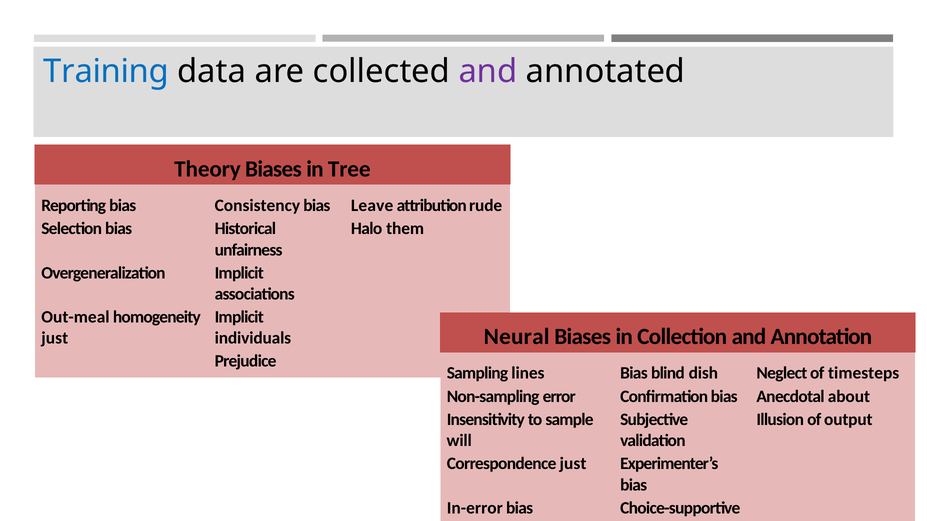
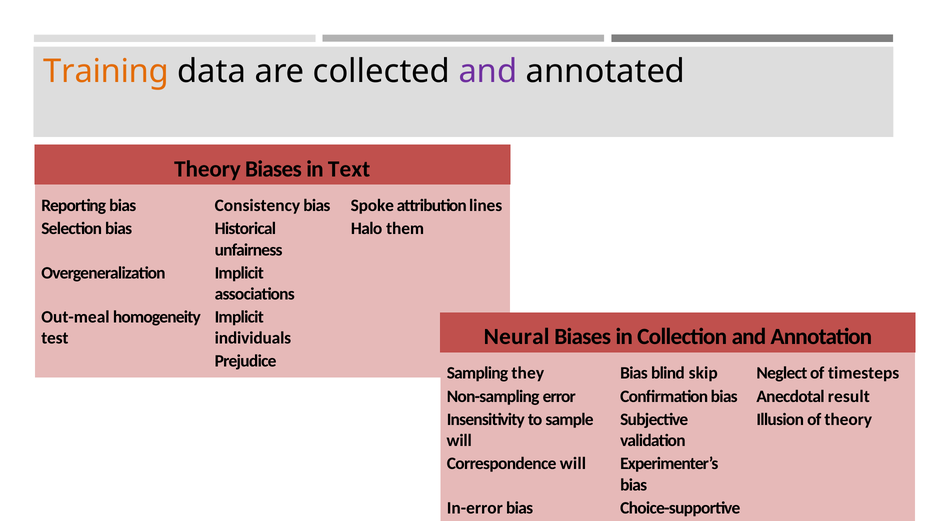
Training colour: blue -> orange
Tree: Tree -> Text
Leave: Leave -> Spoke
rude: rude -> lines
just at (55, 338): just -> test
lines: lines -> they
dish: dish -> skip
about: about -> result
of output: output -> theory
Correspondence just: just -> will
